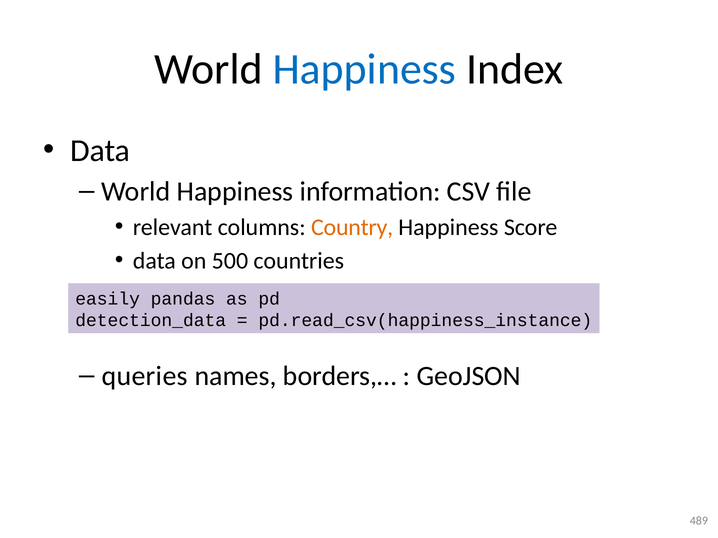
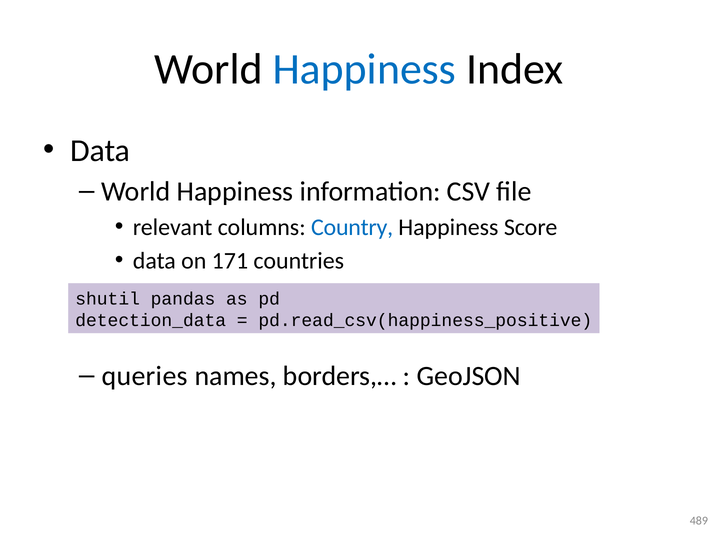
Country colour: orange -> blue
500: 500 -> 171
easily: easily -> shutil
pd.read_csv(happiness_instance: pd.read_csv(happiness_instance -> pd.read_csv(happiness_positive
